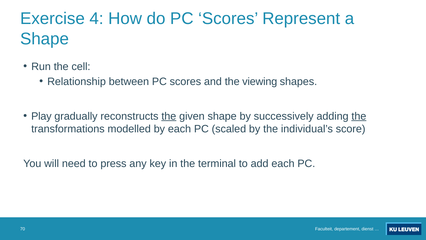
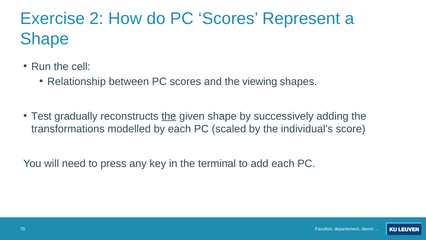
4: 4 -> 2
Play: Play -> Test
the at (359, 116) underline: present -> none
